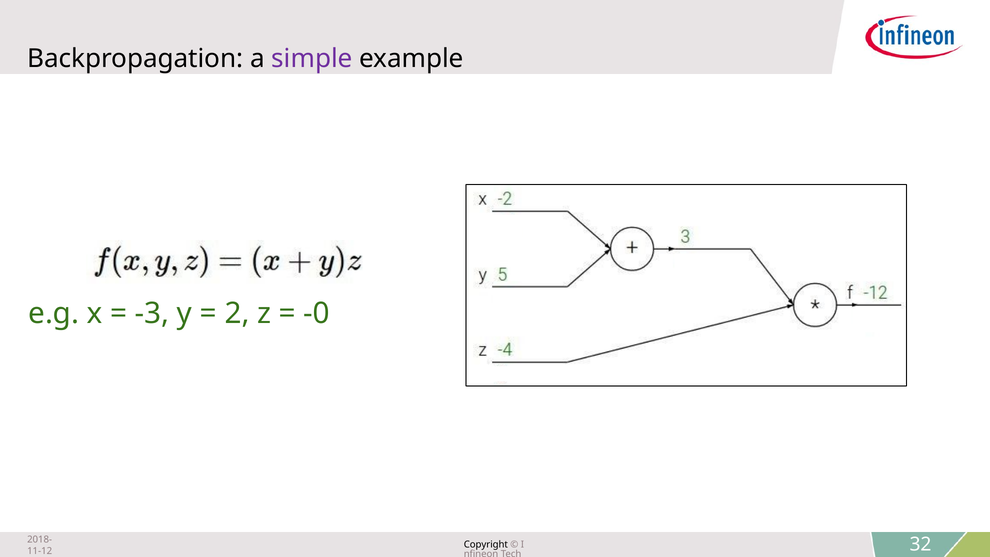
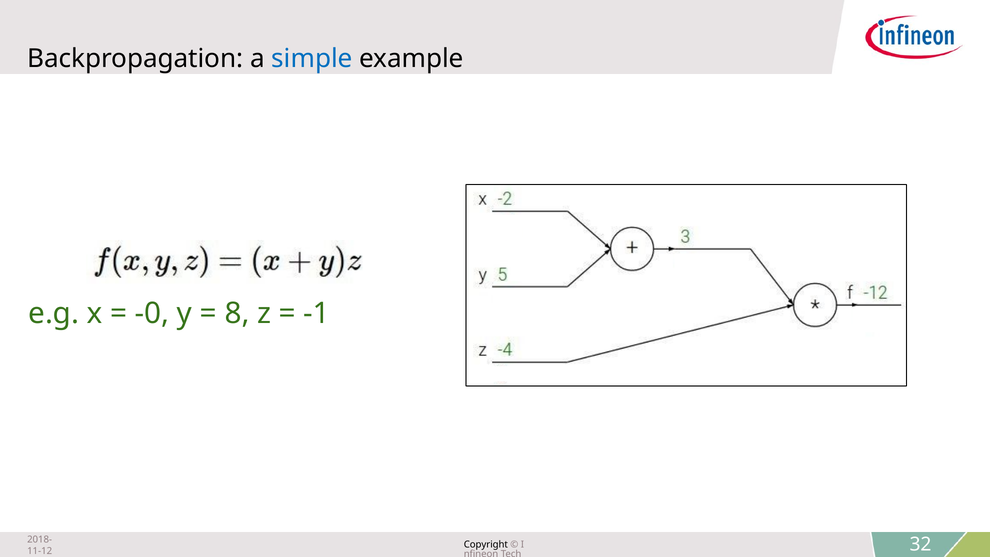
simple colour: purple -> blue
-3: -3 -> -0
2 at (237, 313): 2 -> 8
-0: -0 -> -1
